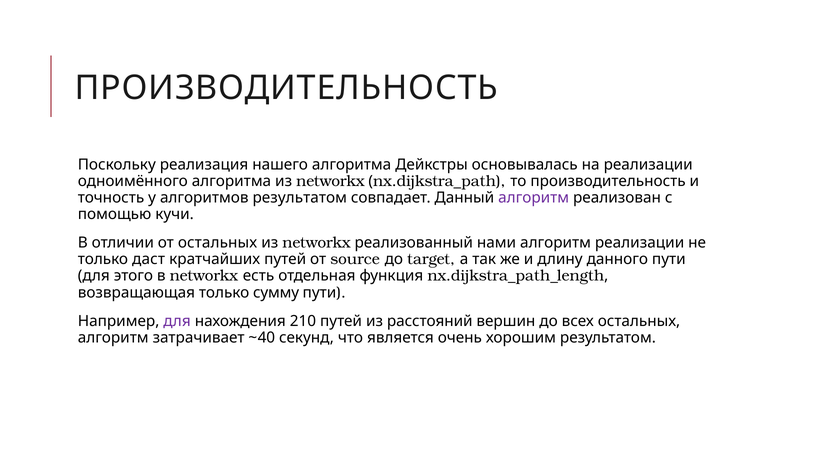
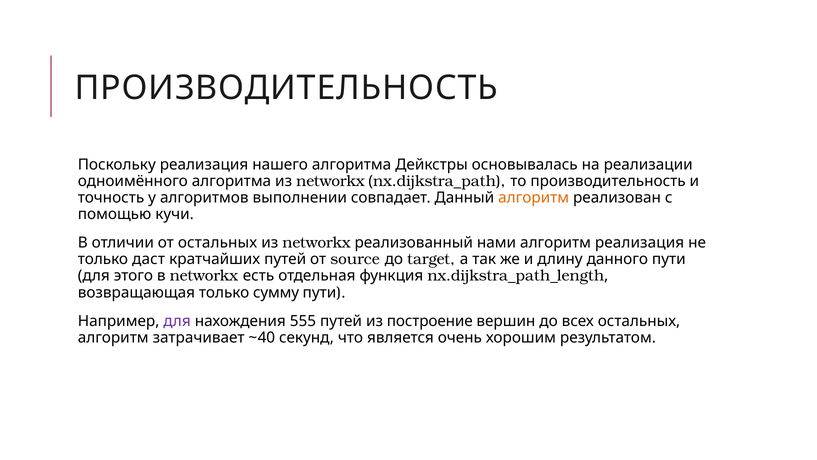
алгоритмов результатом: результатом -> выполнении
алгоритм at (534, 198) colour: purple -> orange
алгоритм реализации: реализации -> реализация
210: 210 -> 555
расстояний: расстояний -> построение
